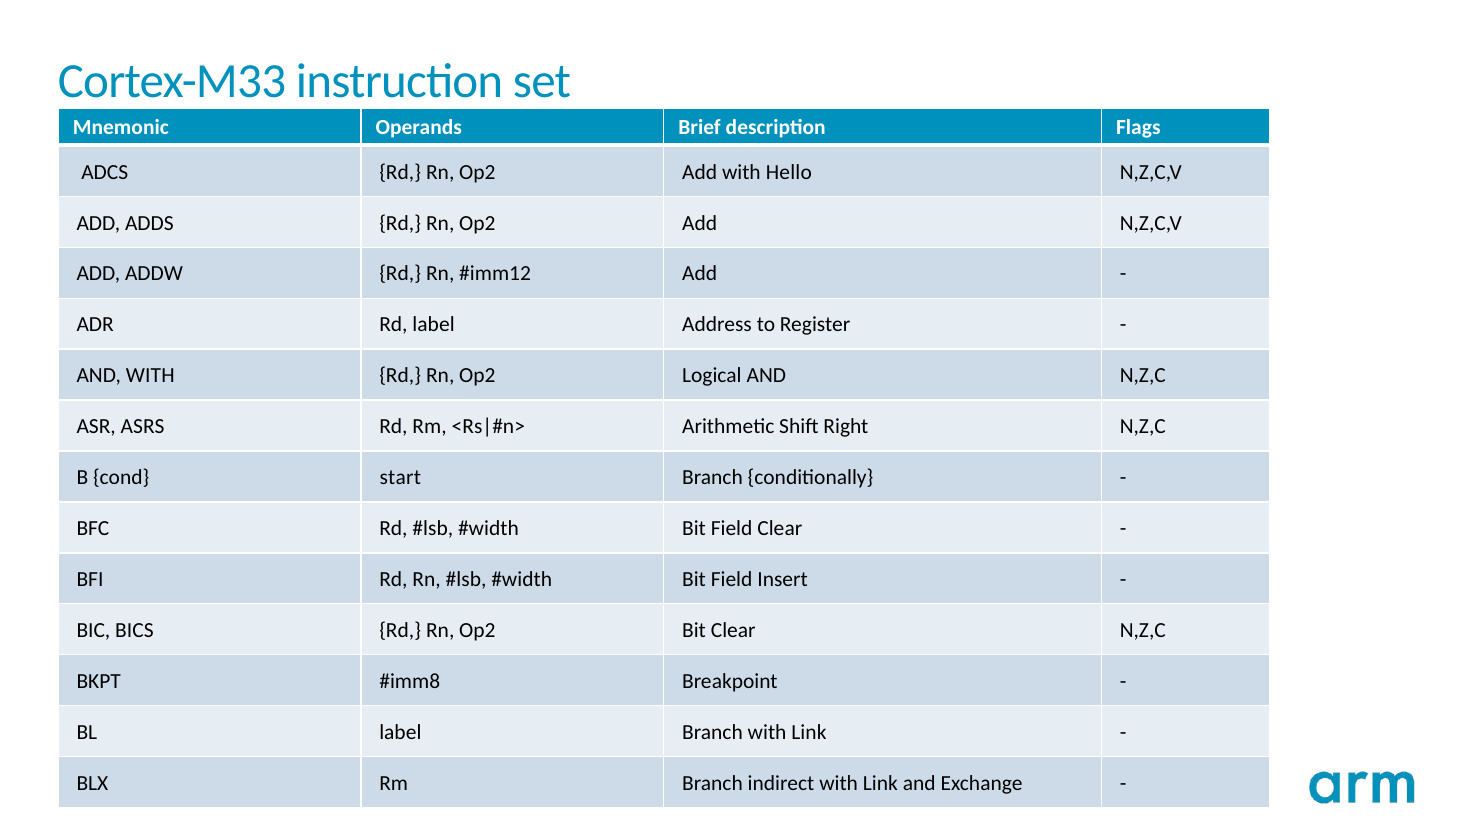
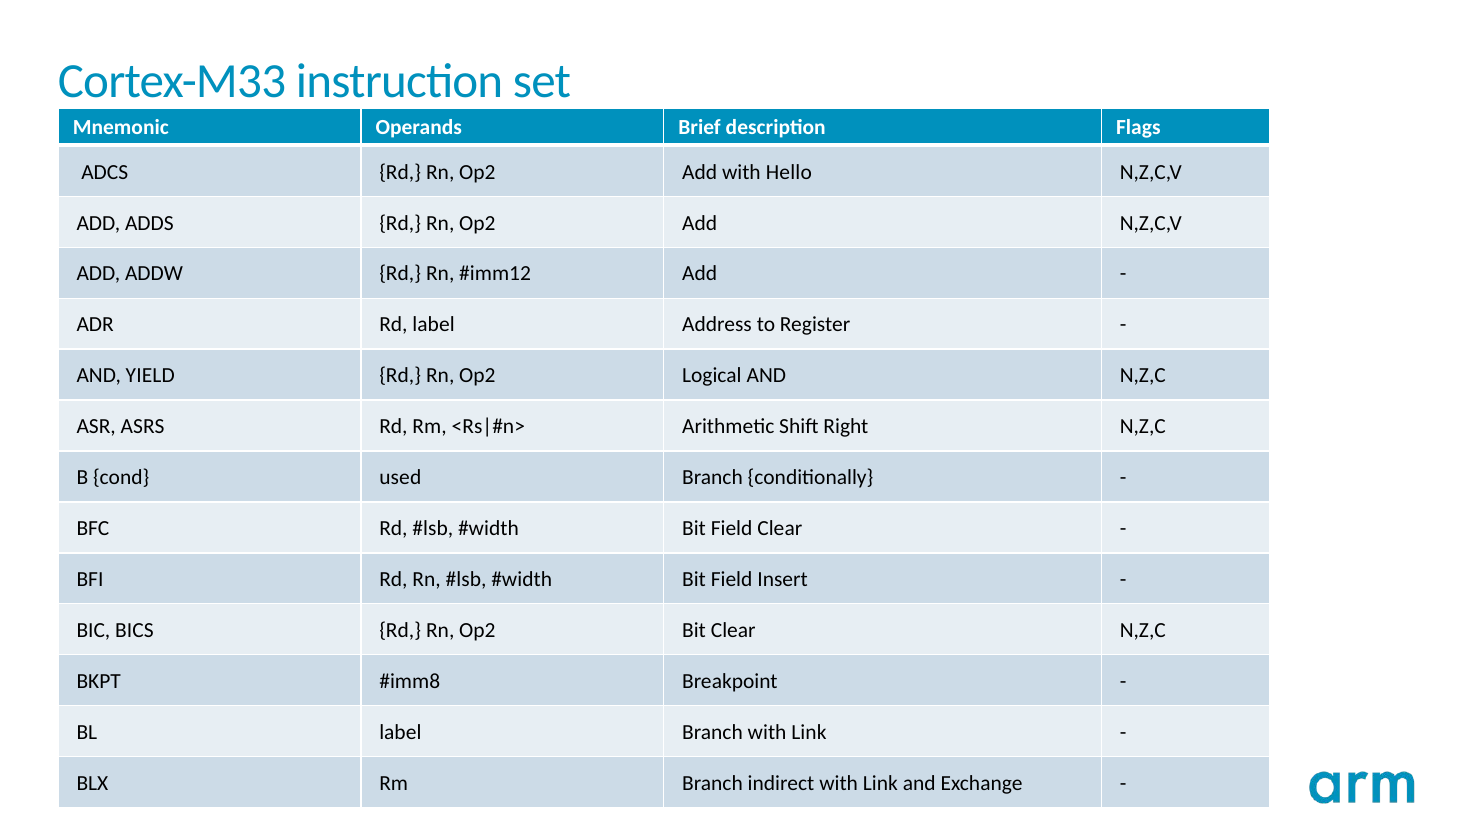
AND WITH: WITH -> YIELD
start: start -> used
